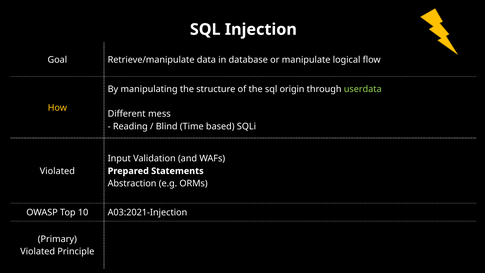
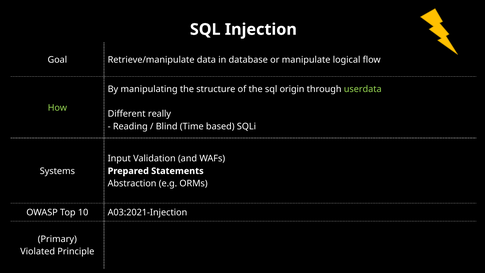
How colour: yellow -> light green
mess: mess -> really
Violated at (57, 171): Violated -> Systems
